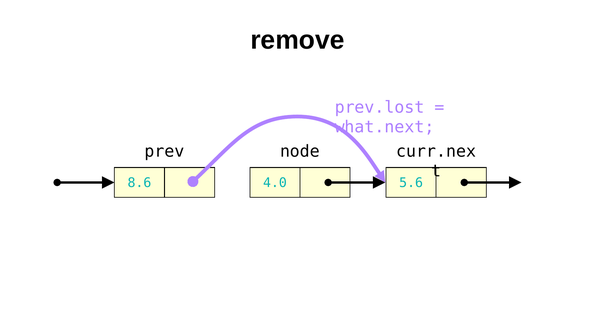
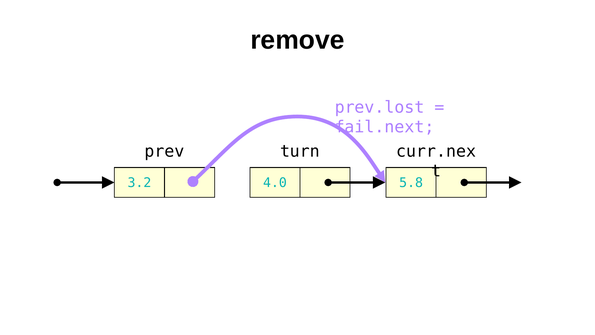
what.next: what.next -> fail.next
node: node -> turn
8.6: 8.6 -> 3.2
5.6: 5.6 -> 5.8
